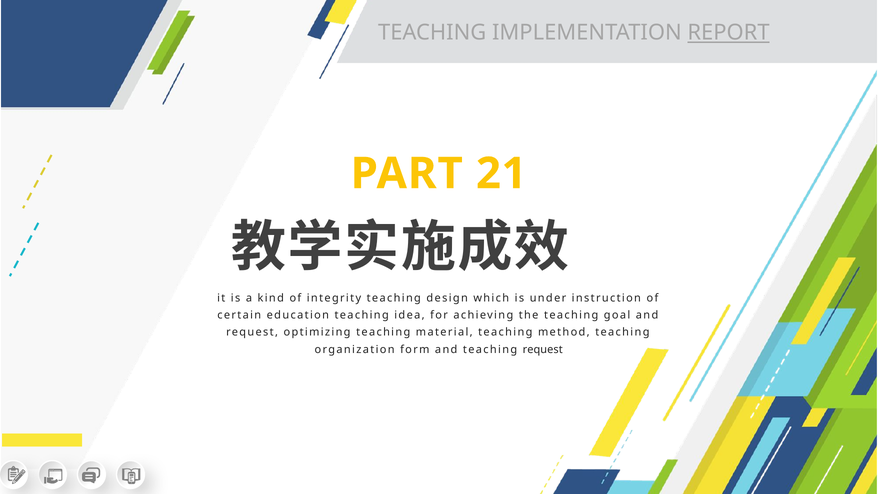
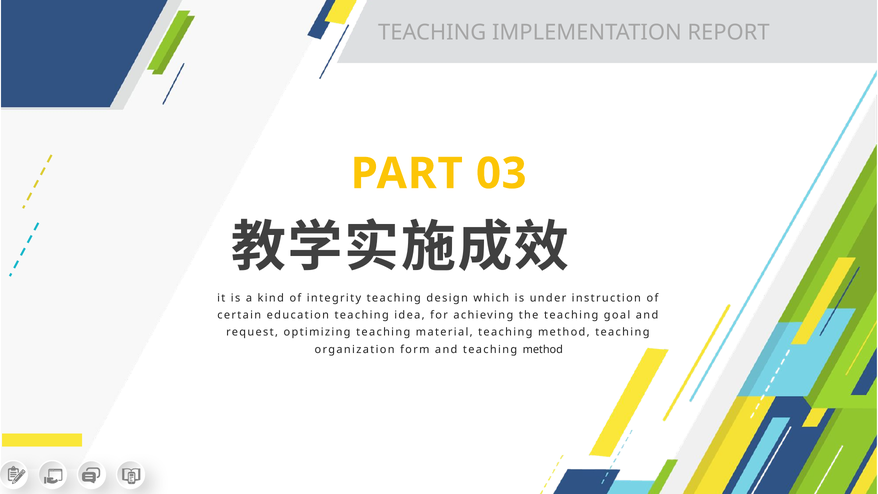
REPORT underline: present -> none
21: 21 -> 03
and teaching request: request -> method
